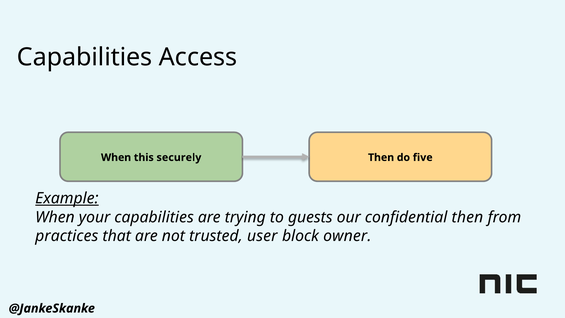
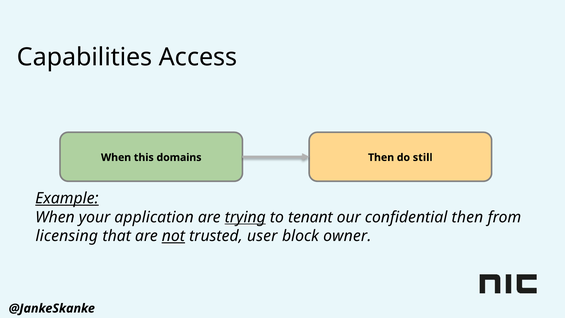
securely: securely -> domains
five: five -> still
your capabilities: capabilities -> application
trying underline: none -> present
guests: guests -> tenant
practices: practices -> licensing
not underline: none -> present
